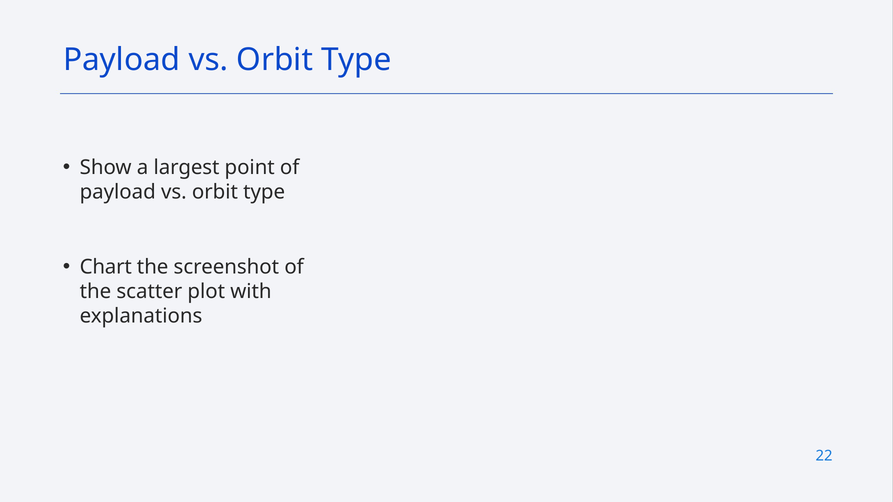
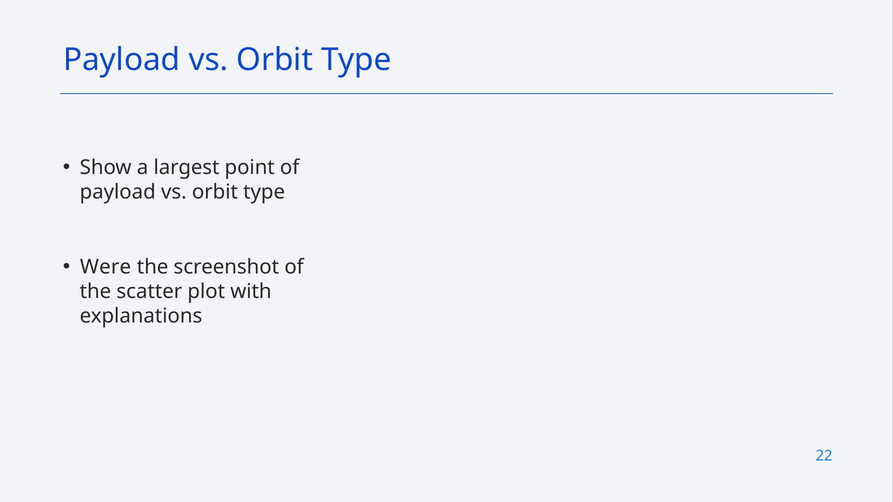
Chart: Chart -> Were
